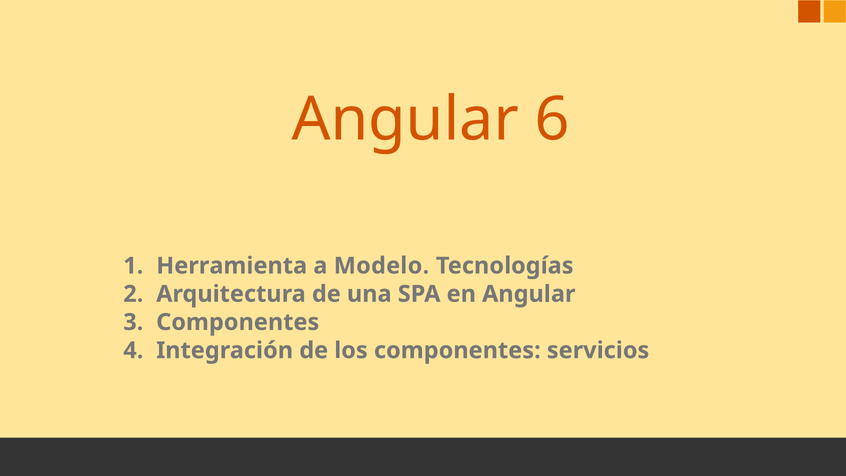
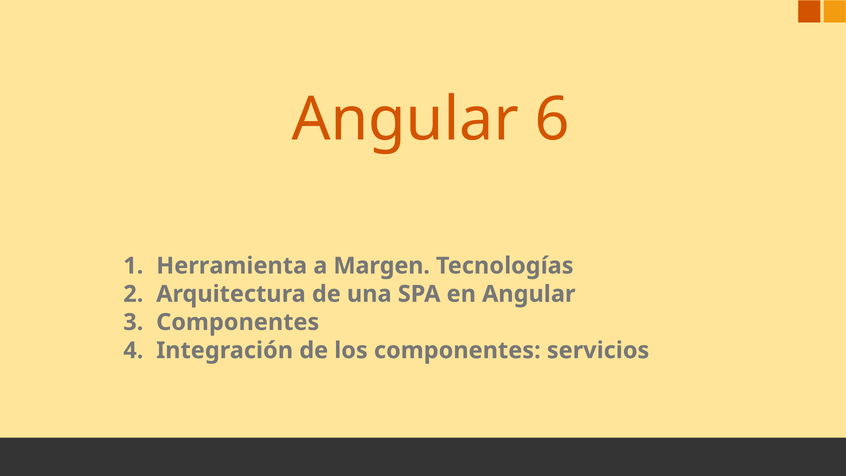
Modelo: Modelo -> Margen
